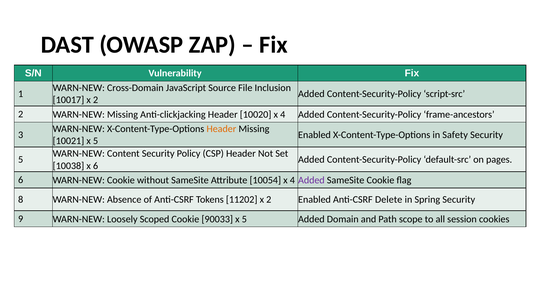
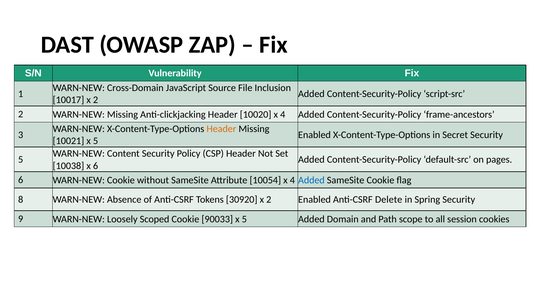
Safety: Safety -> Secret
Added at (311, 180) colour: purple -> blue
11202: 11202 -> 30920
